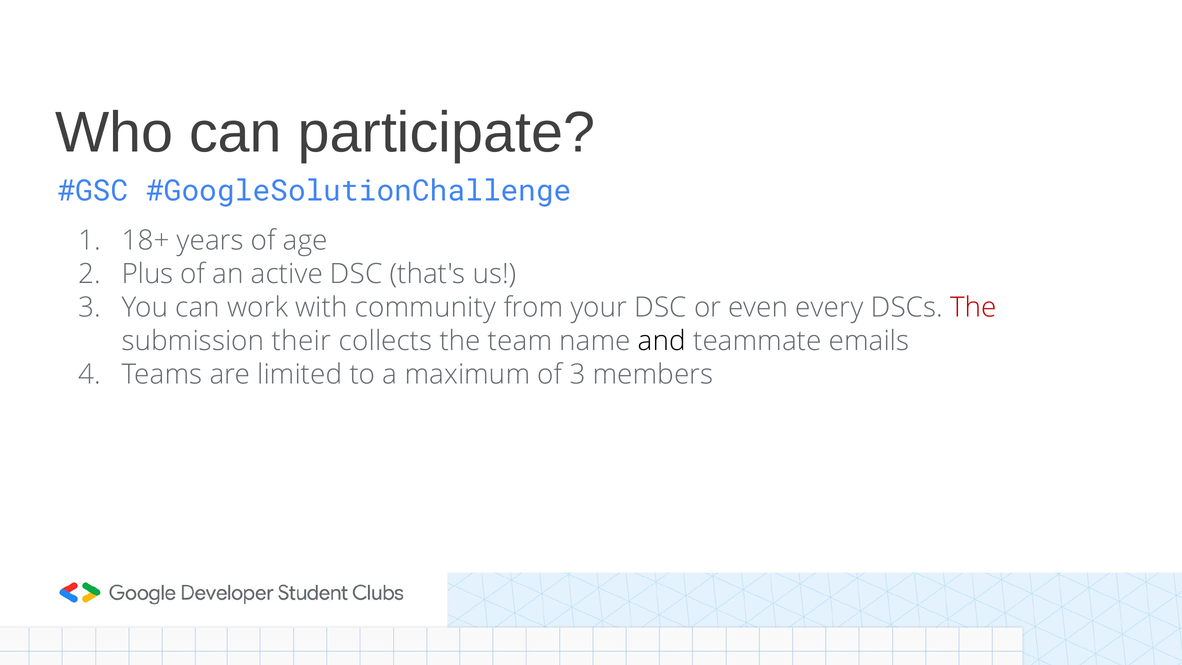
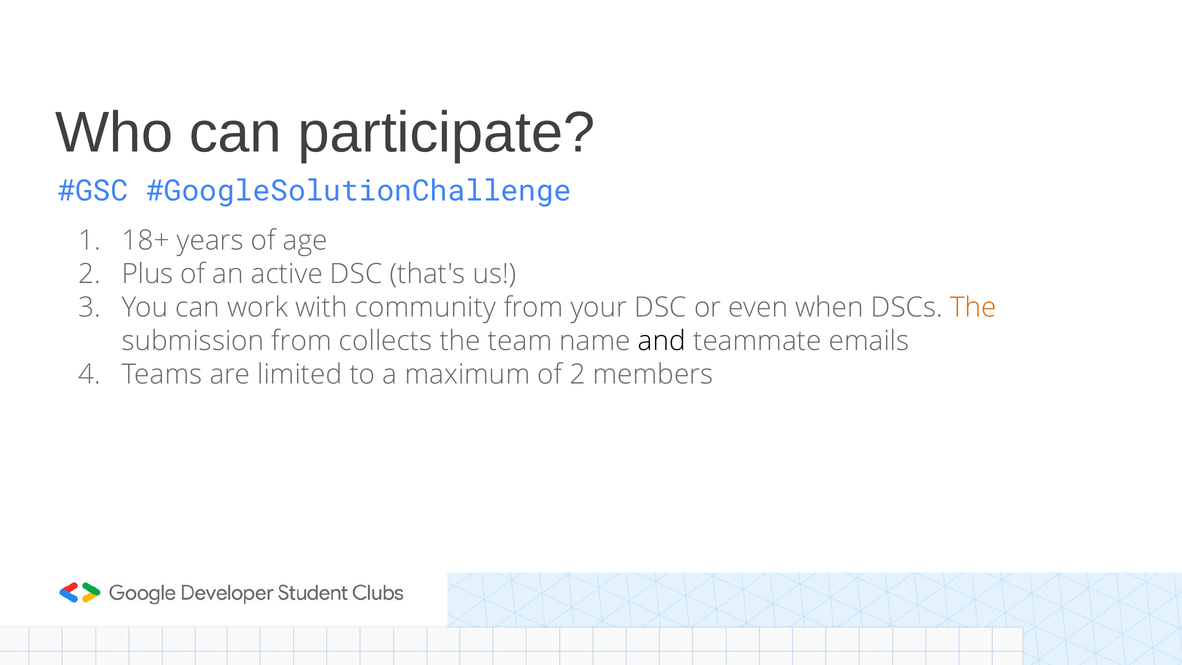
every: every -> when
The at (973, 308) colour: red -> orange
submission their: their -> from
of 3: 3 -> 2
